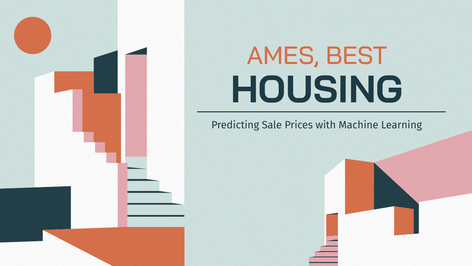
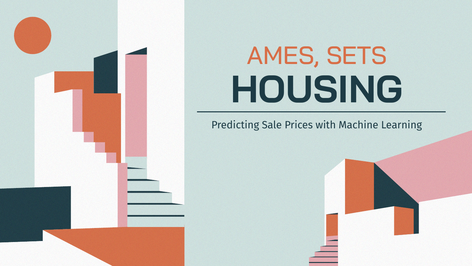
BEST: BEST -> SETS
